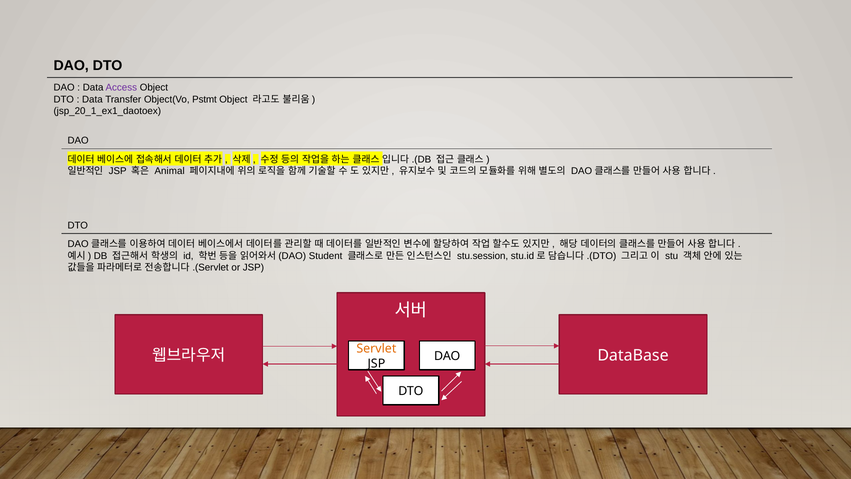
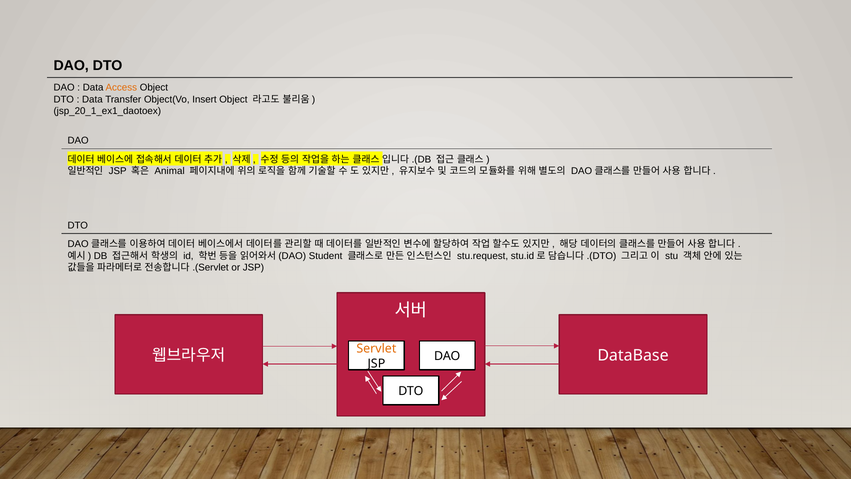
Access colour: purple -> orange
Pstmt: Pstmt -> Insert
stu.session: stu.session -> stu.request
